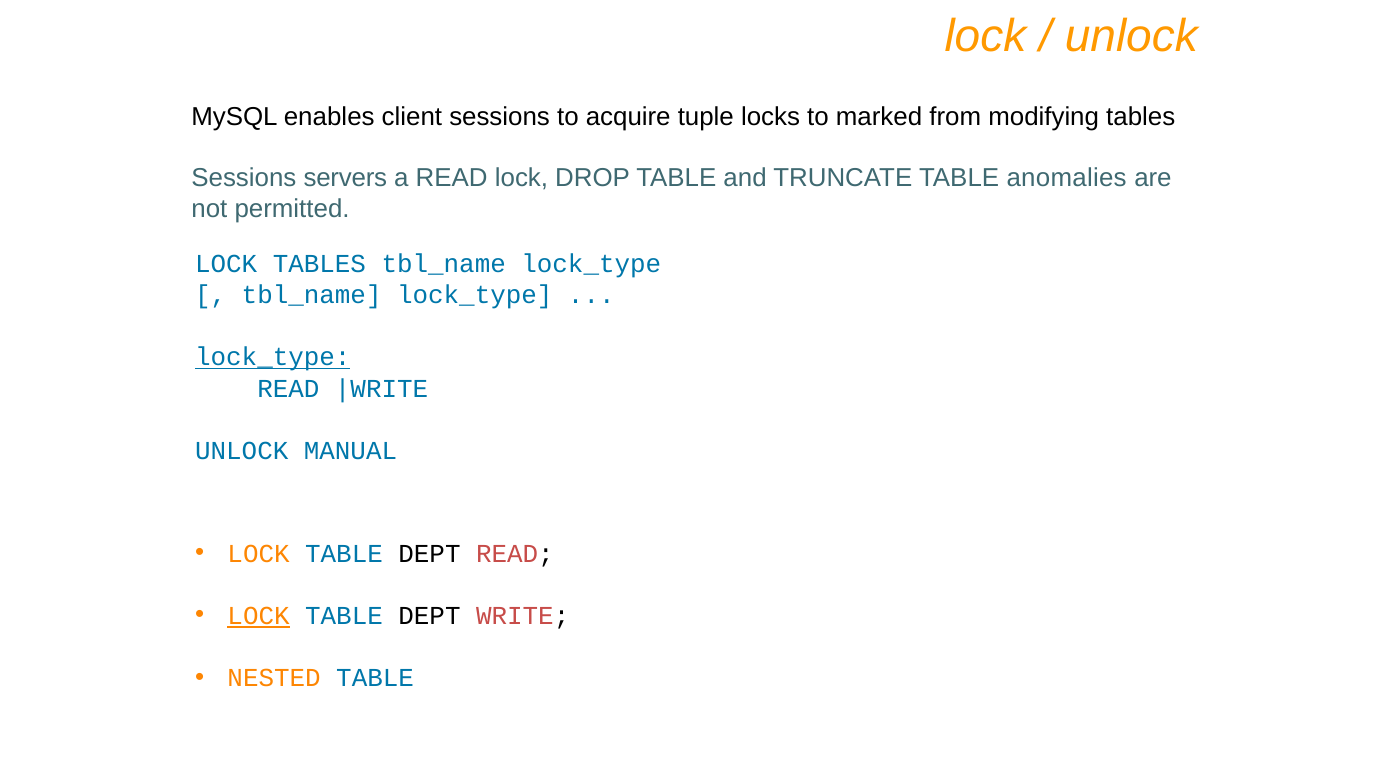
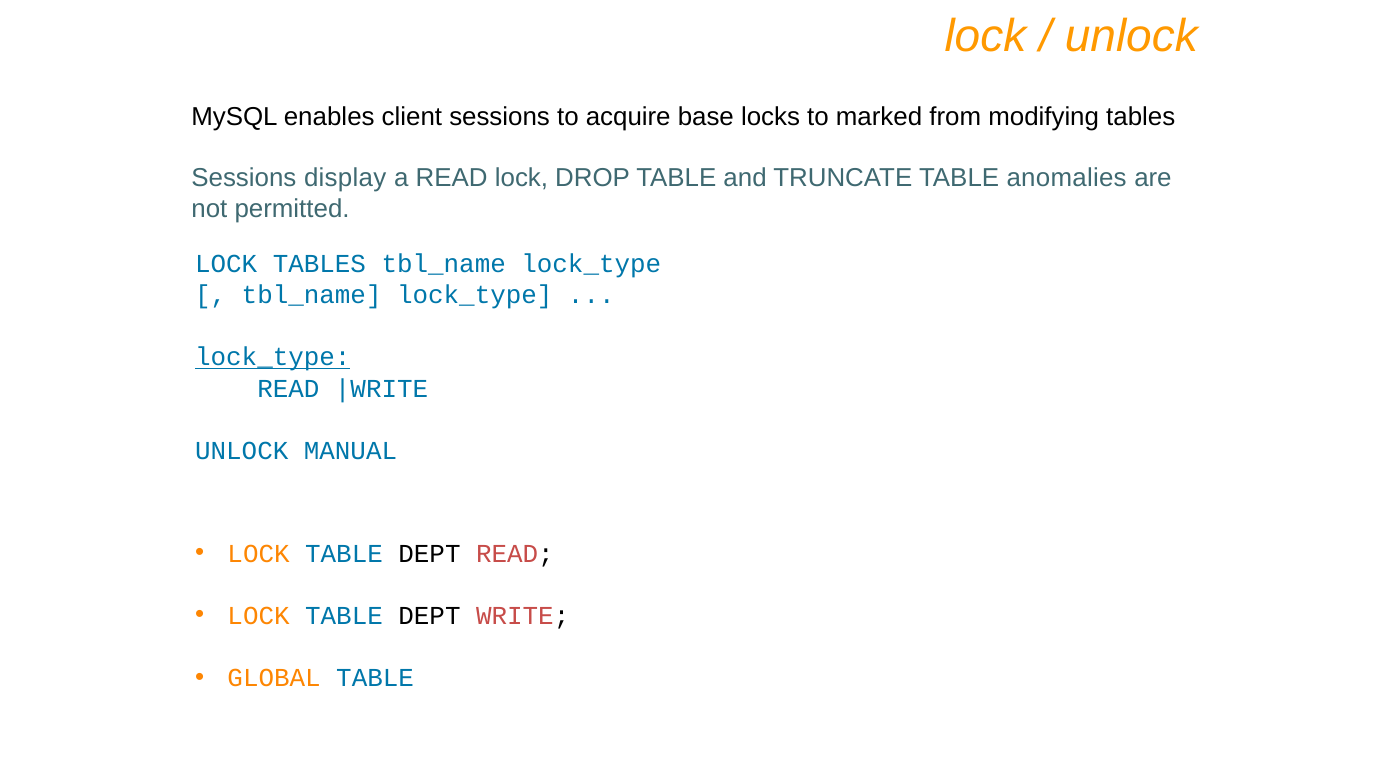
tuple: tuple -> base
servers: servers -> display
LOCK at (259, 616) underline: present -> none
NESTED: NESTED -> GLOBAL
